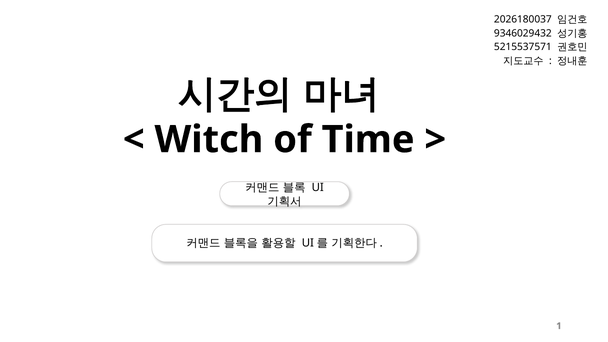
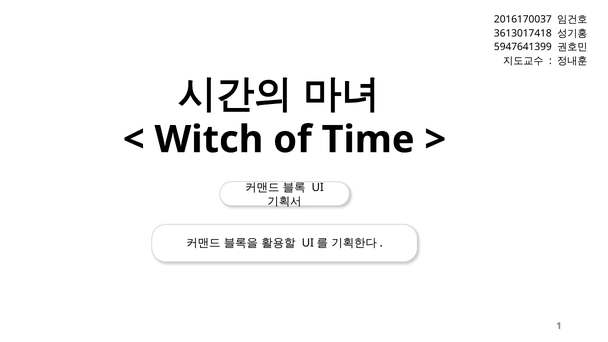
2026180037: 2026180037 -> 2016170037
9346029432: 9346029432 -> 3613017418
5215537571: 5215537571 -> 5947641399
